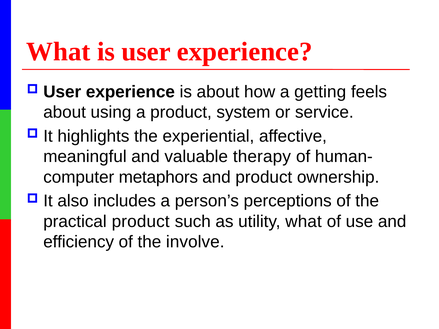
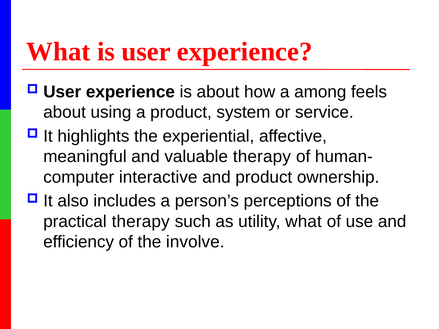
getting: getting -> among
metaphors: metaphors -> interactive
practical product: product -> therapy
